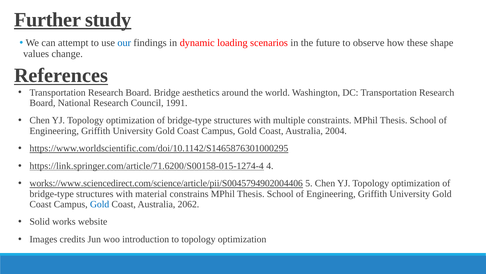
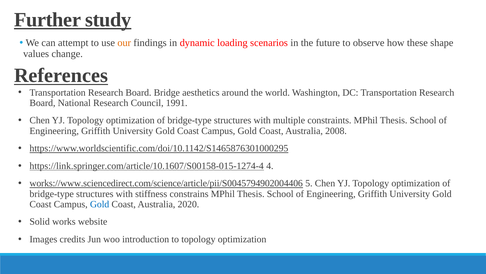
our colour: blue -> orange
2004: 2004 -> 2008
https://link.springer.com/article/71.6200/S00158-015-1274-4: https://link.springer.com/article/71.6200/S00158-015-1274-4 -> https://link.springer.com/article/10.1607/S00158-015-1274-4
material: material -> stiffness
2062: 2062 -> 2020
